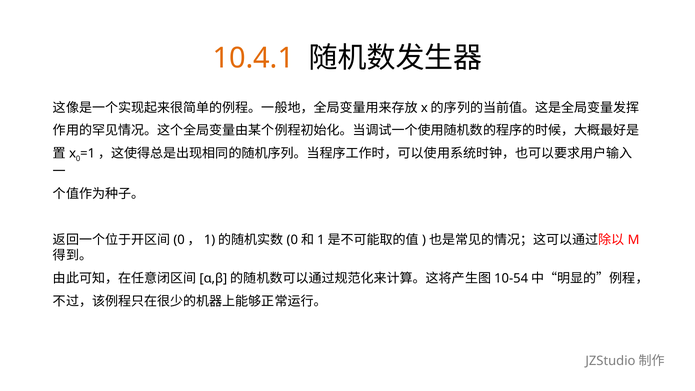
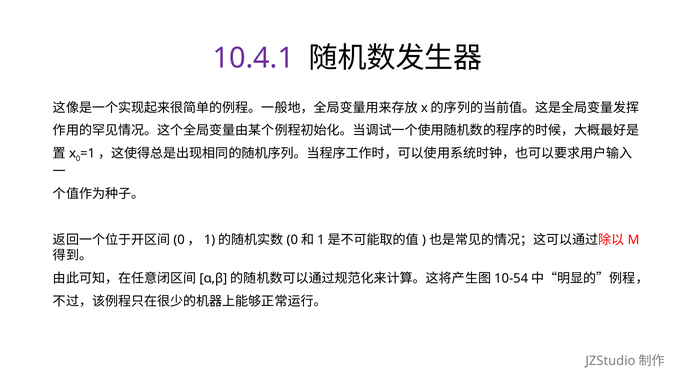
10.4.1 colour: orange -> purple
